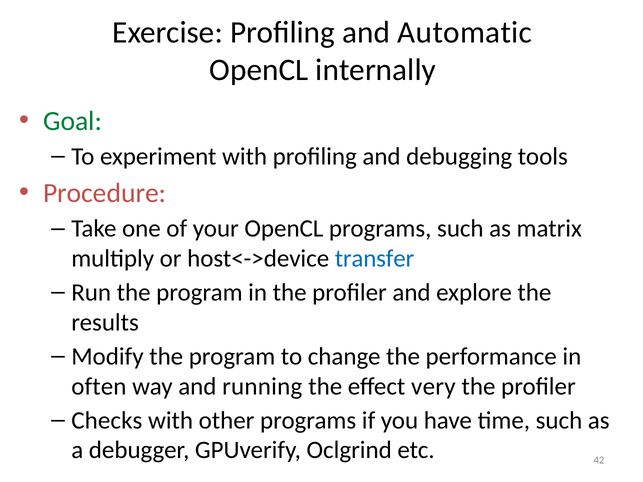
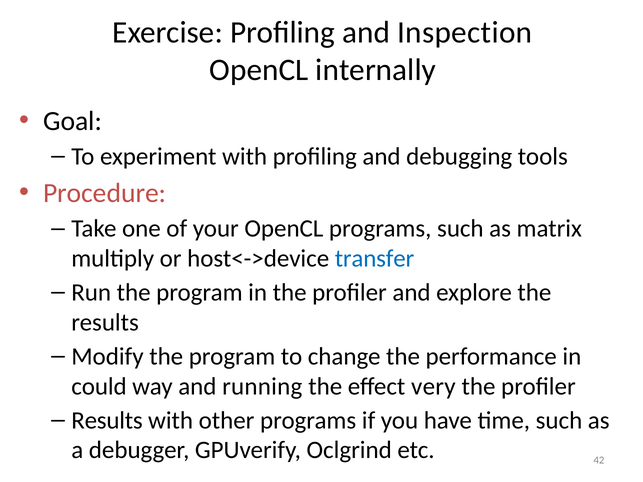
Automatic: Automatic -> Inspection
Goal colour: green -> black
often: often -> could
Checks at (107, 421): Checks -> Results
